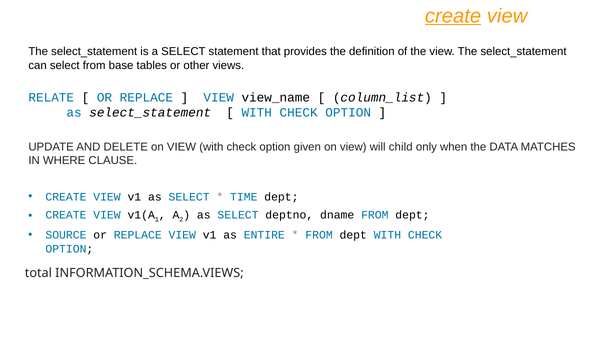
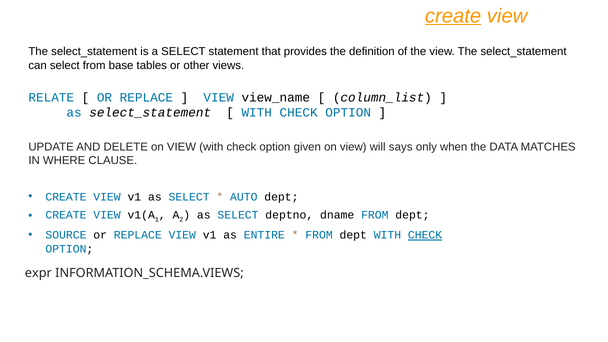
child: child -> says
TIME: TIME -> AUTO
CHECK at (425, 235) underline: none -> present
total: total -> expr
